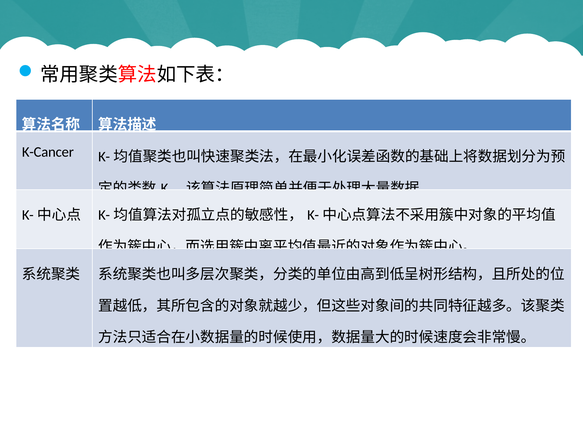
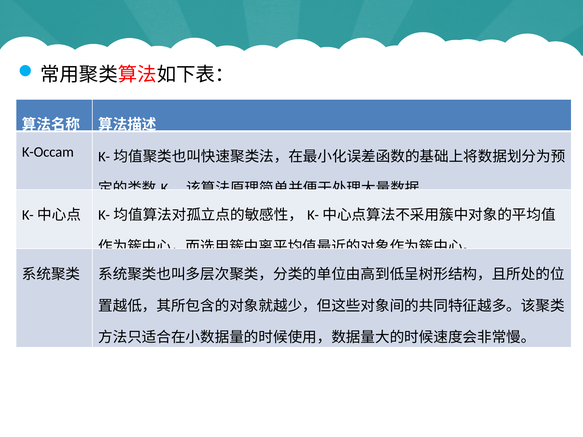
K-Cancer: K-Cancer -> K-Occam
